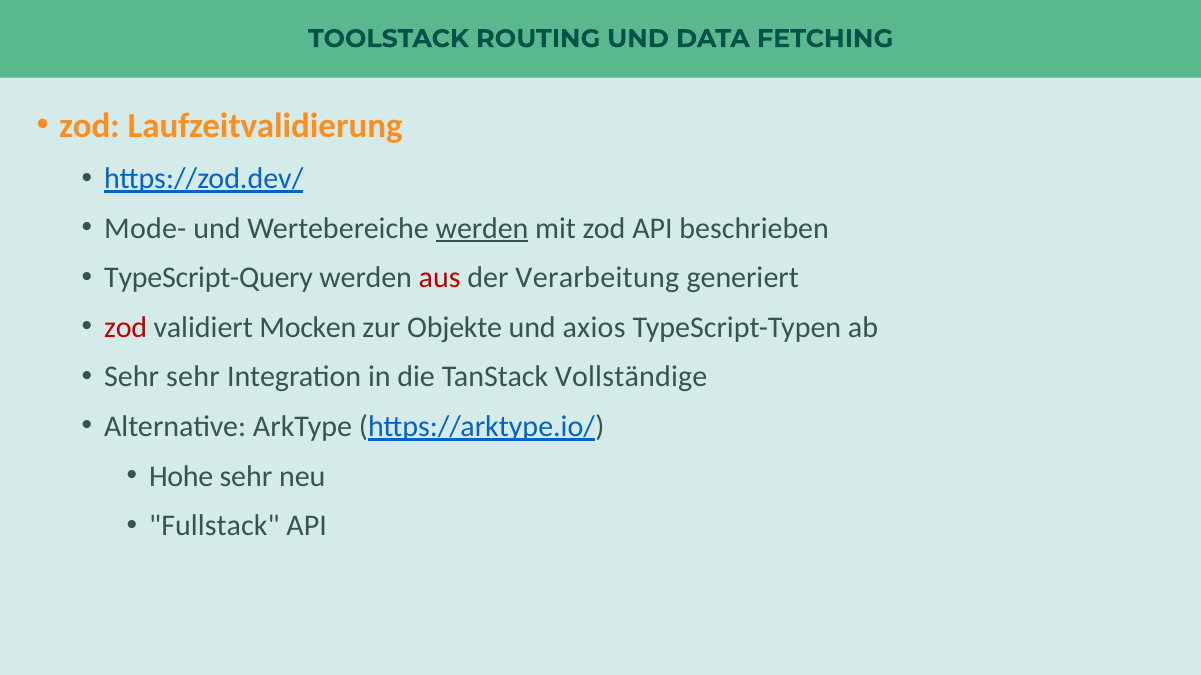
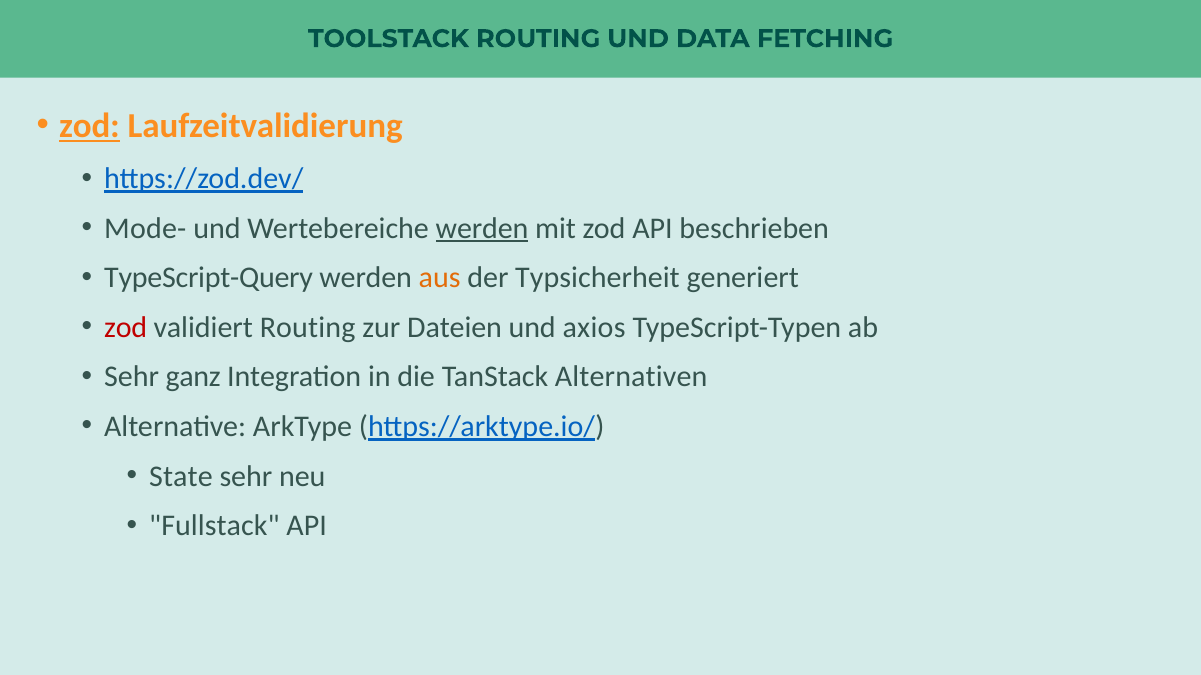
zod at (89, 126) underline: none -> present
aus colour: red -> orange
Verarbeitung: Verarbeitung -> Typsicherheit
validiert Mocken: Mocken -> Routing
Objekte: Objekte -> Dateien
Sehr sehr: sehr -> ganz
Vollständige: Vollständige -> Alternativen
Hohe: Hohe -> State
